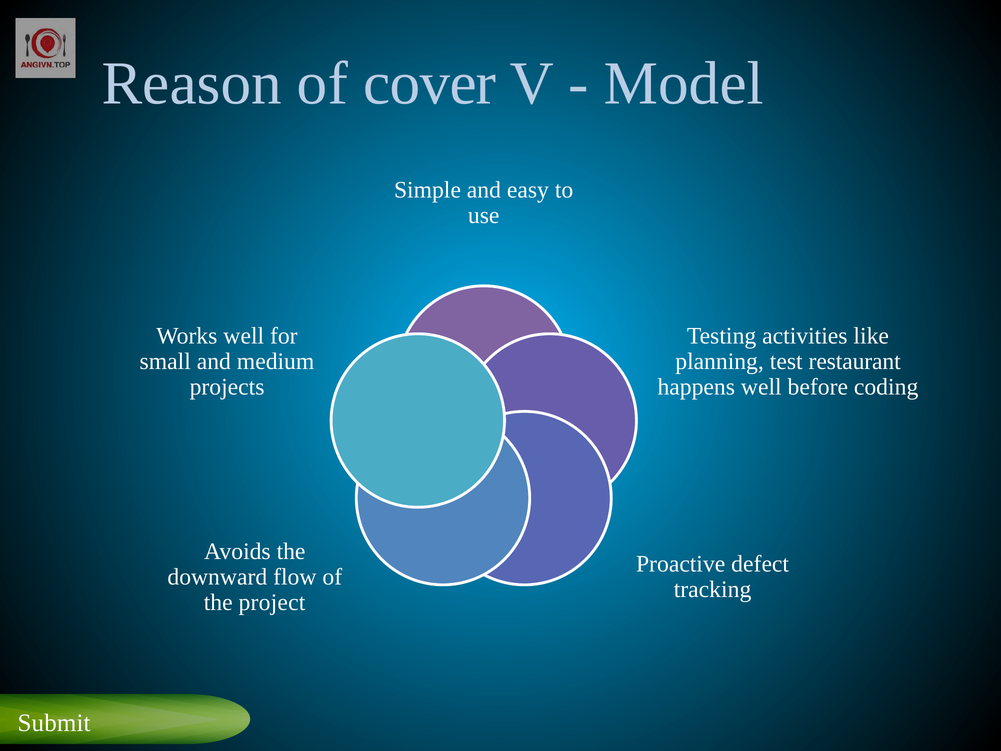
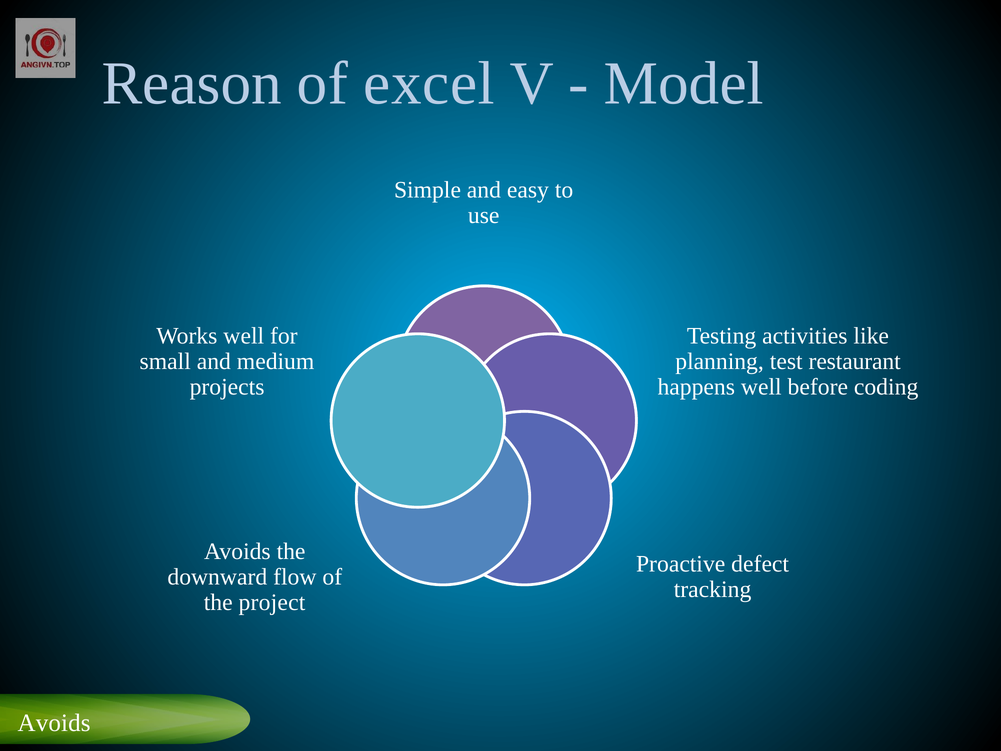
cover: cover -> excel
Submit at (54, 723): Submit -> Avoids
